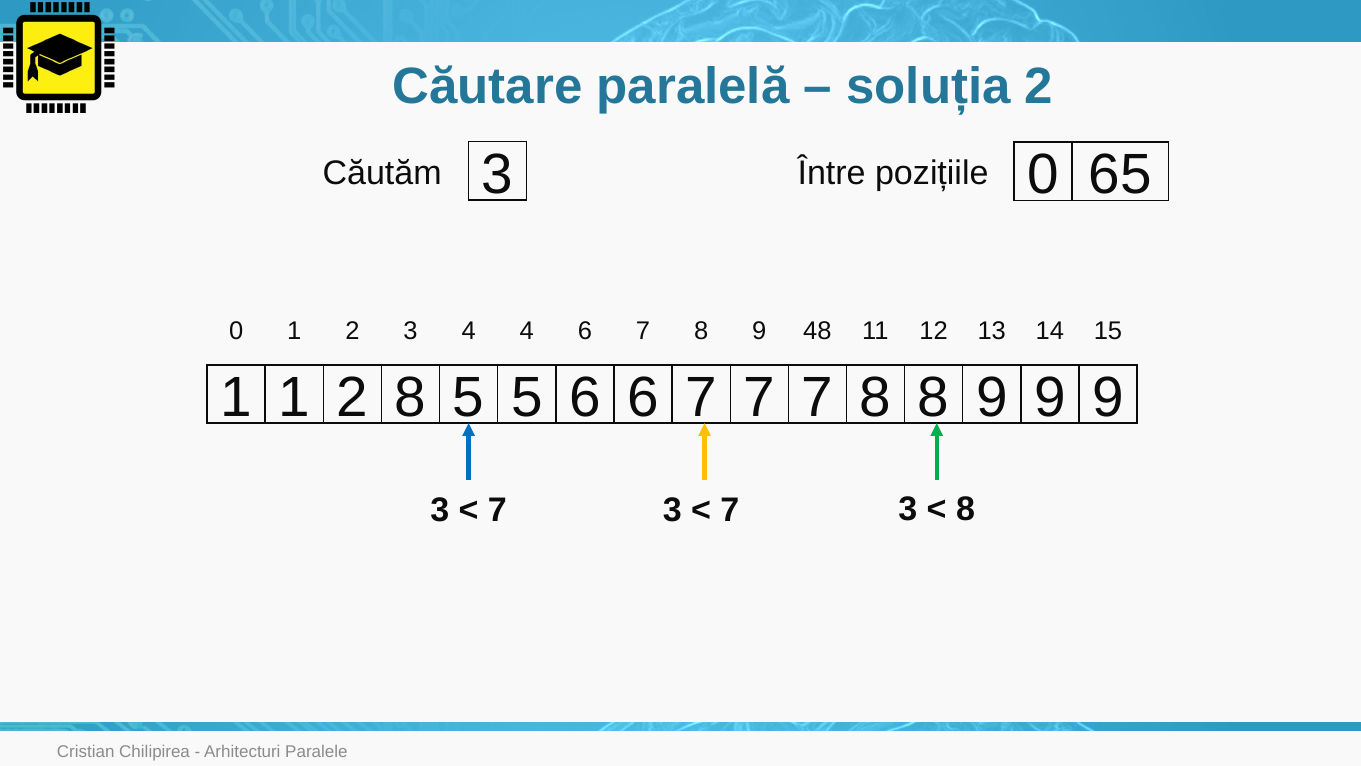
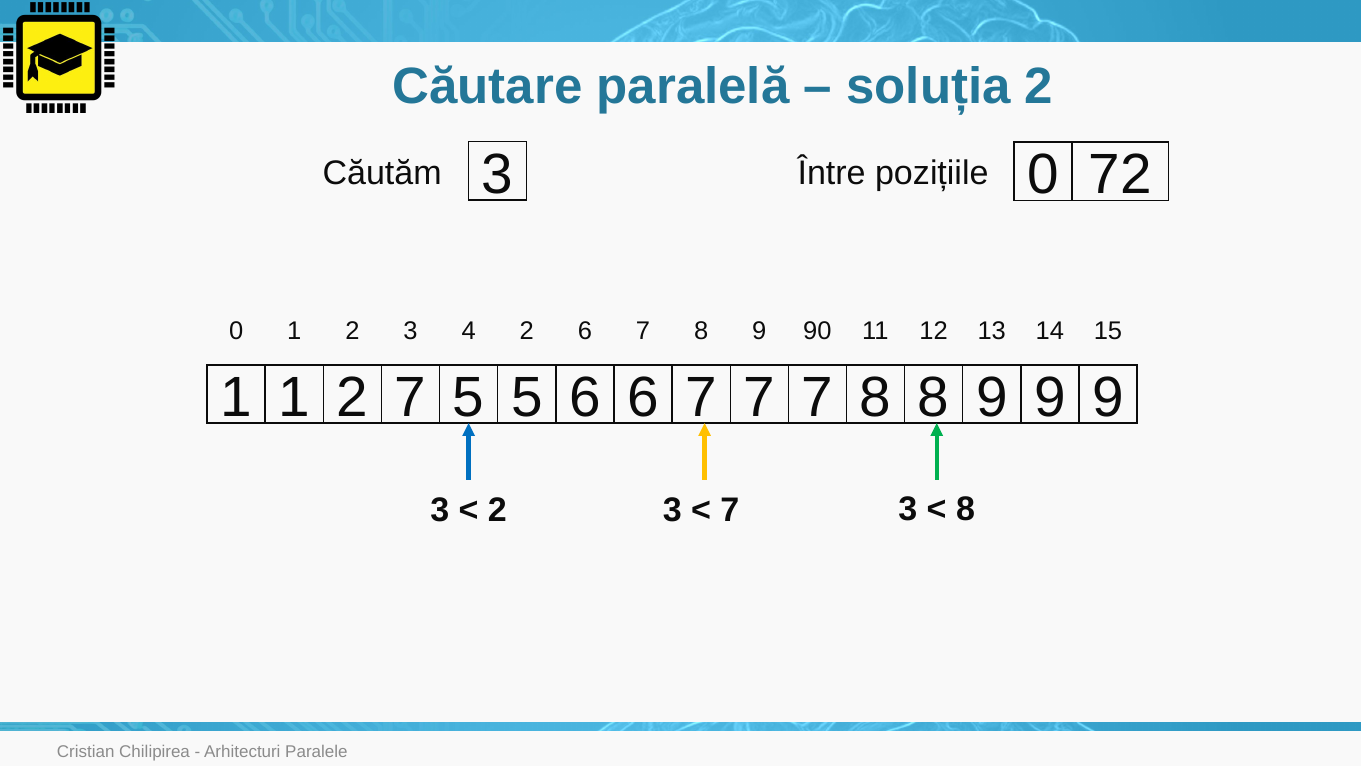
65: 65 -> 72
4 4: 4 -> 2
48: 48 -> 90
2 8: 8 -> 7
7 at (497, 510): 7 -> 2
